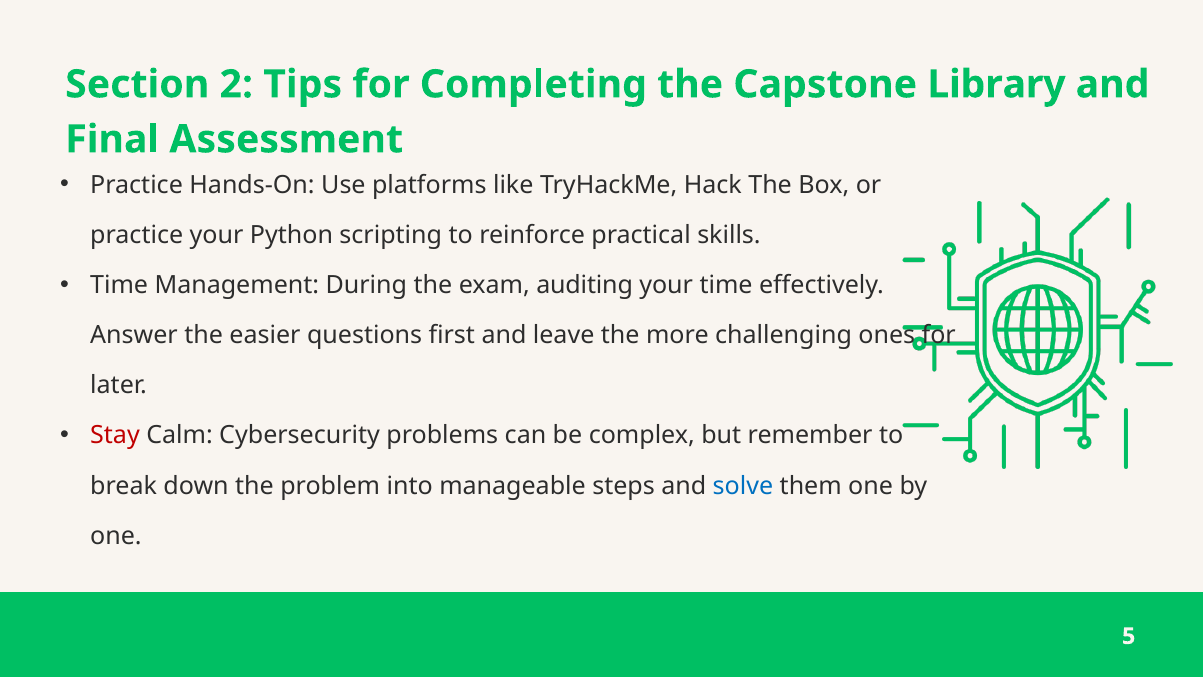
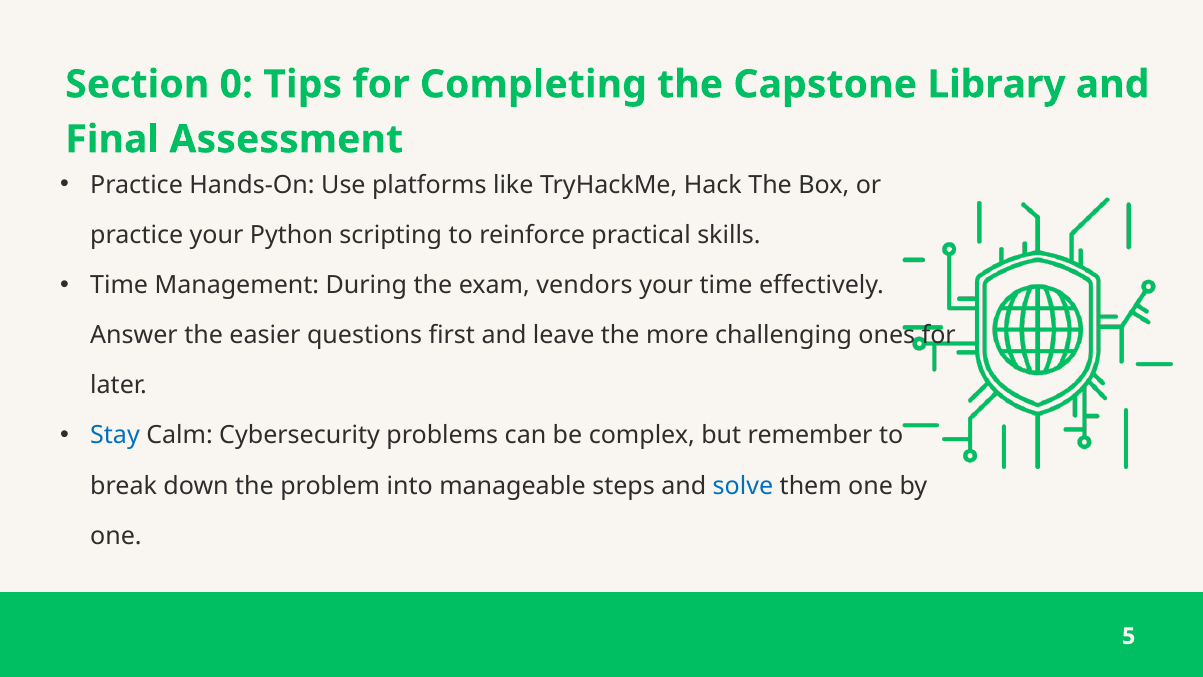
2: 2 -> 0
auditing: auditing -> vendors
Stay colour: red -> blue
